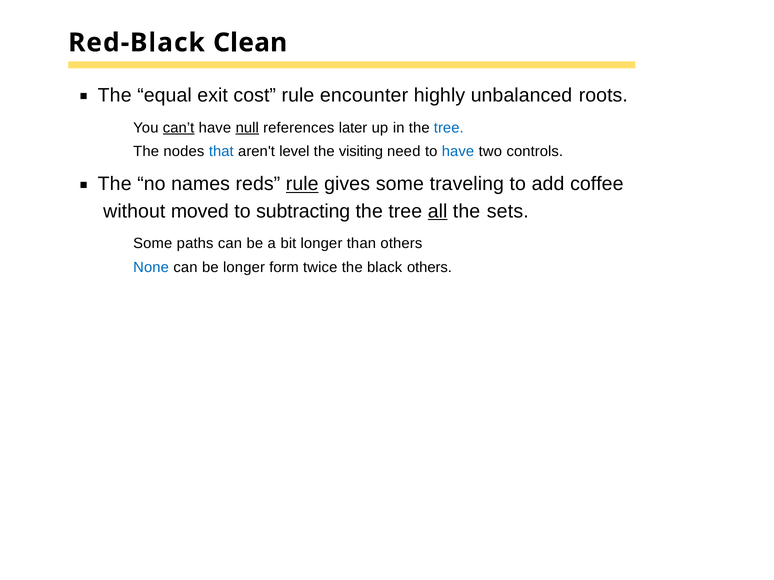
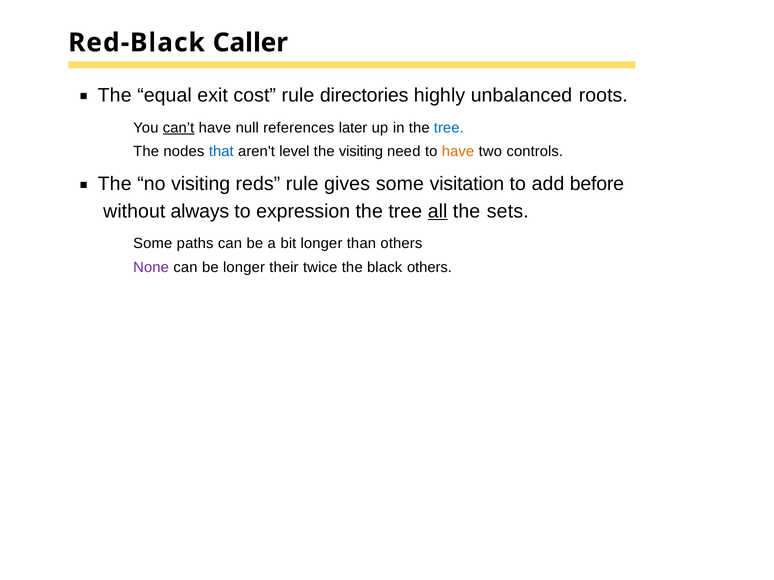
Clean: Clean -> Caller
encounter: encounter -> directories
null underline: present -> none
have at (458, 152) colour: blue -> orange
no names: names -> visiting
rule at (302, 184) underline: present -> none
traveling: traveling -> visitation
coffee: coffee -> before
moved: moved -> always
subtracting: subtracting -> expression
None colour: blue -> purple
form: form -> their
